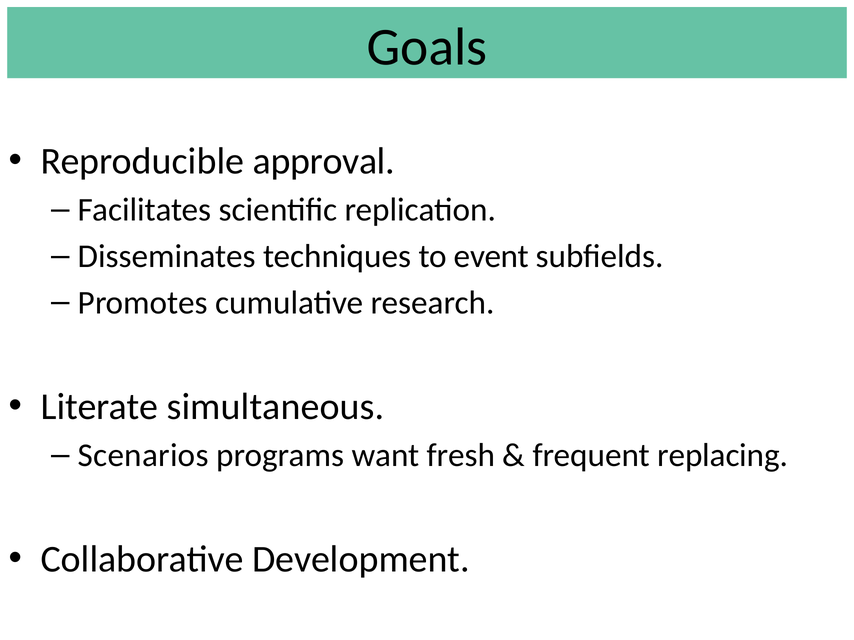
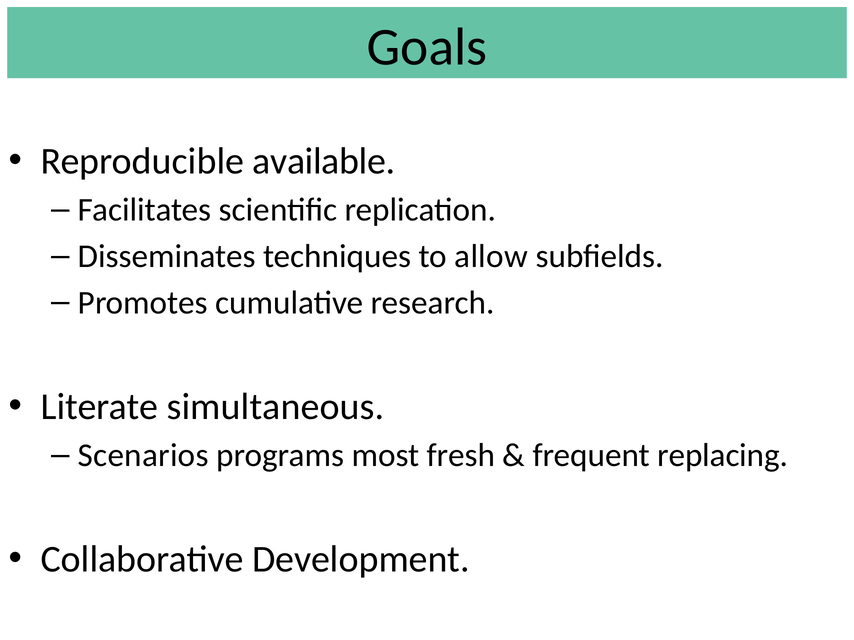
approval: approval -> available
event: event -> allow
want: want -> most
